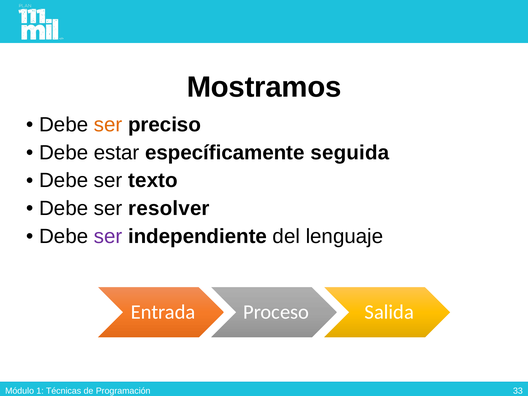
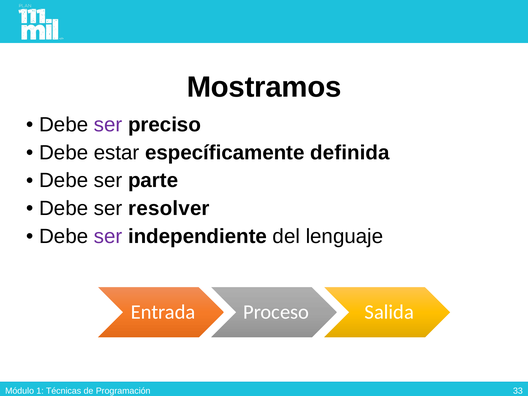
ser at (108, 125) colour: orange -> purple
seguida: seguida -> definida
texto: texto -> parte
